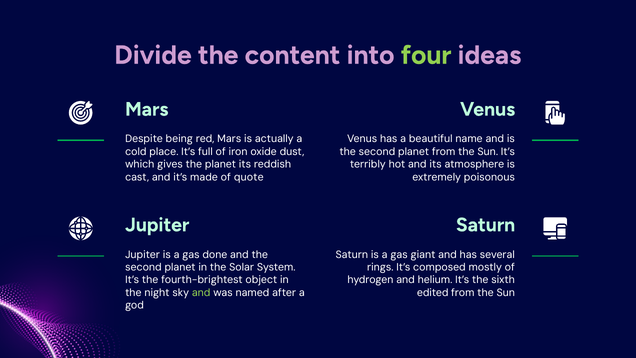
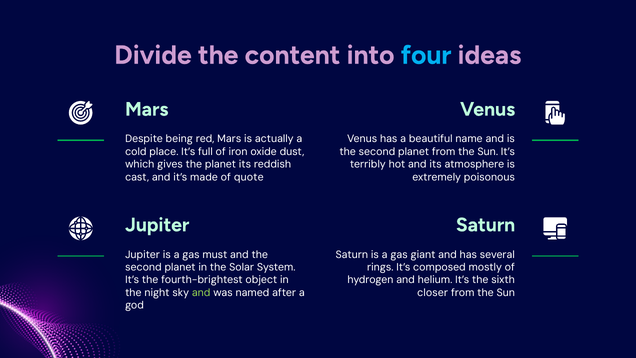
four colour: light green -> light blue
done: done -> must
edited: edited -> closer
